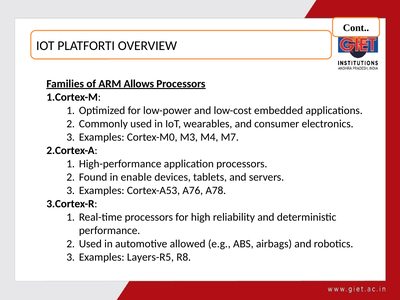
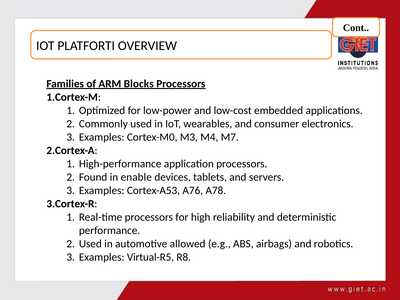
Allows: Allows -> Blocks
Layers-R5: Layers-R5 -> Virtual-R5
